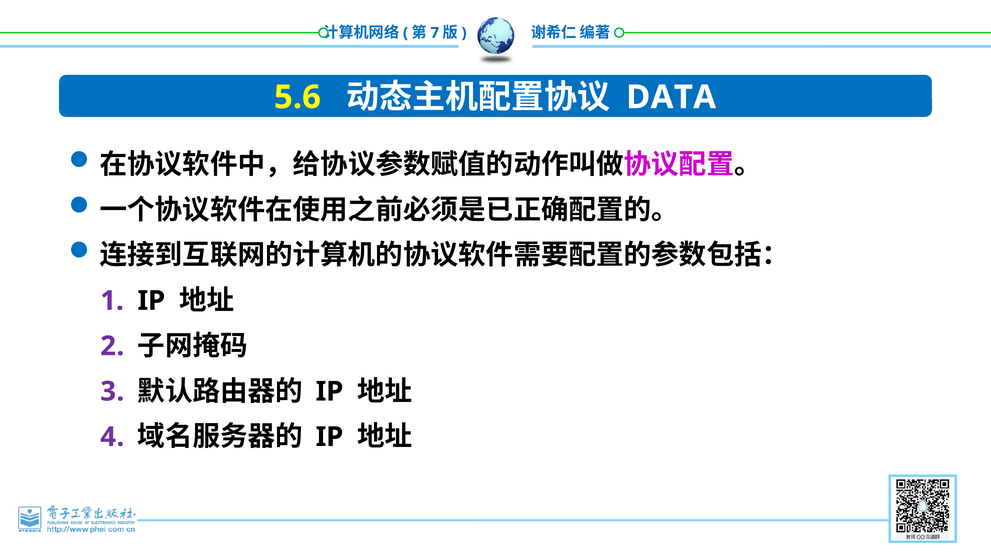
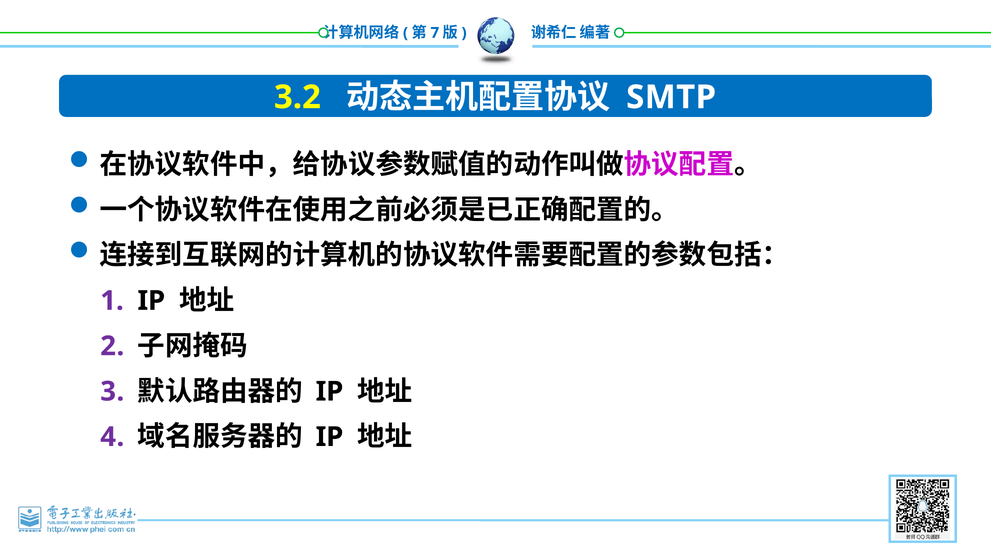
5.6: 5.6 -> 3.2
DATA: DATA -> SMTP
